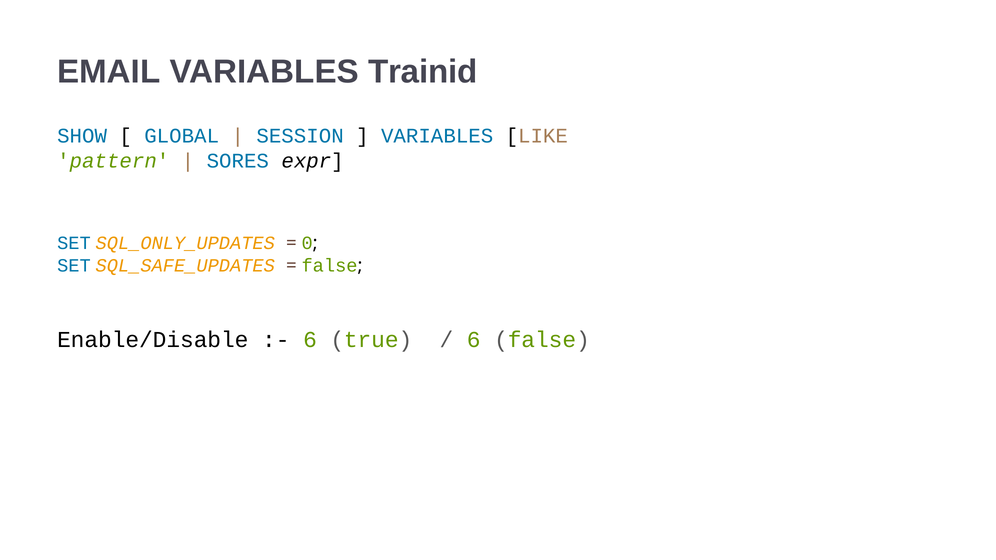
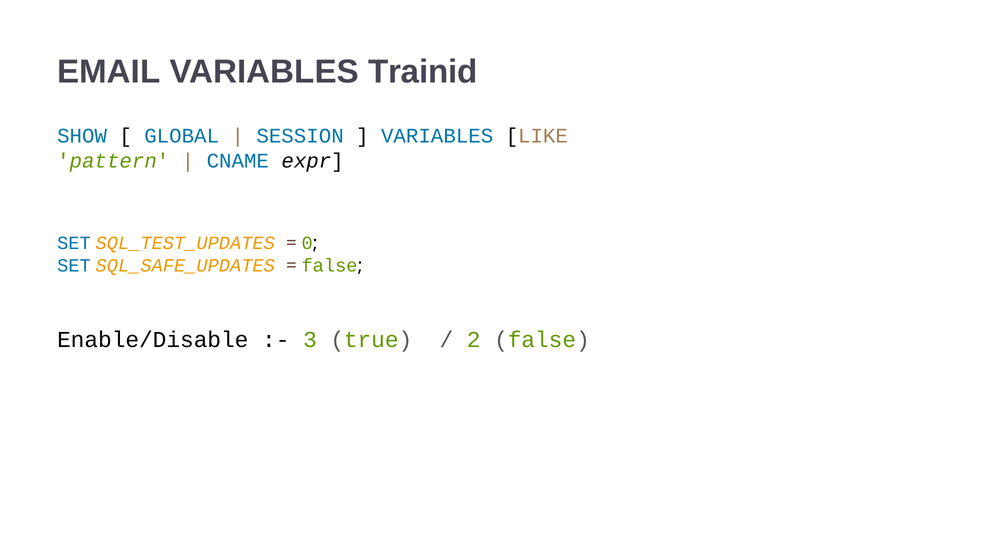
SORES: SORES -> CNAME
SQL_ONLY_UPDATES: SQL_ONLY_UPDATES -> SQL_TEST_UPDATES
6 at (310, 340): 6 -> 3
6 at (474, 340): 6 -> 2
